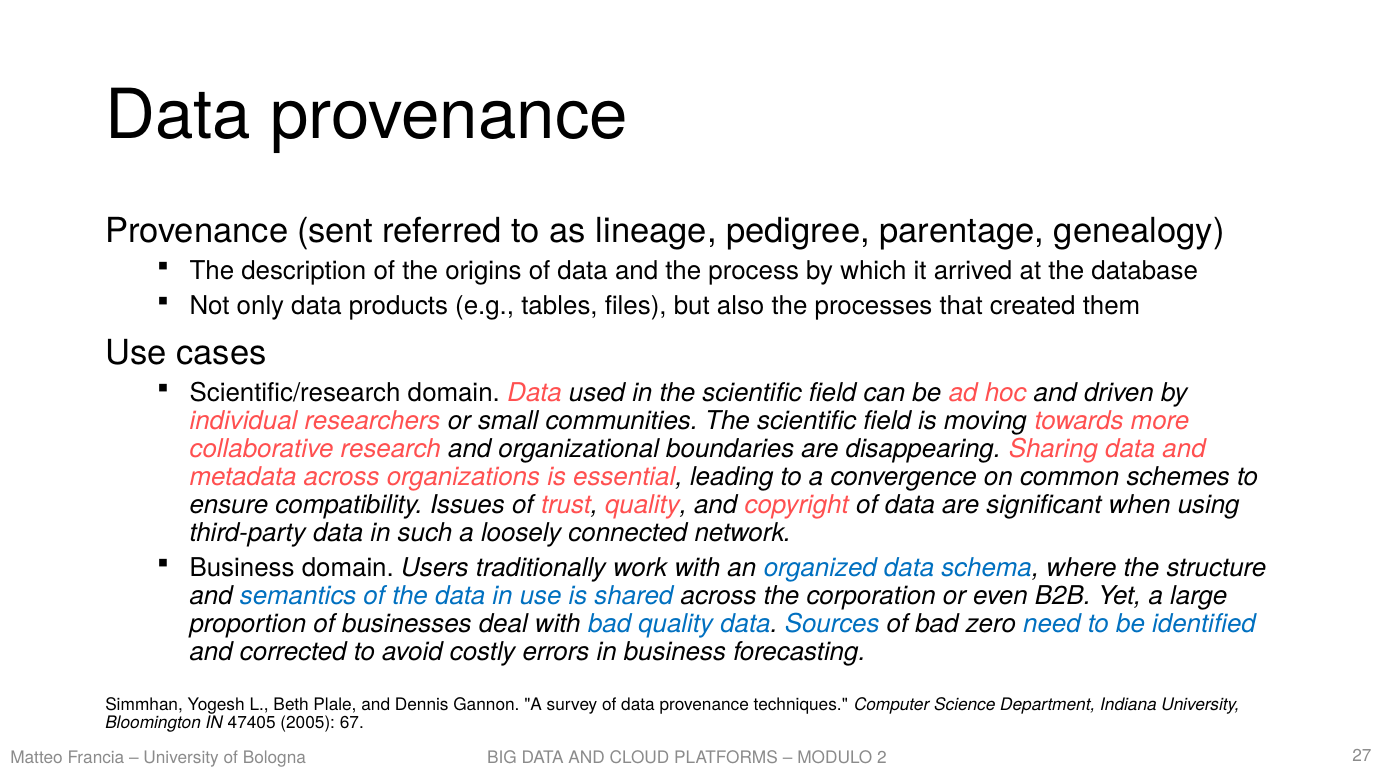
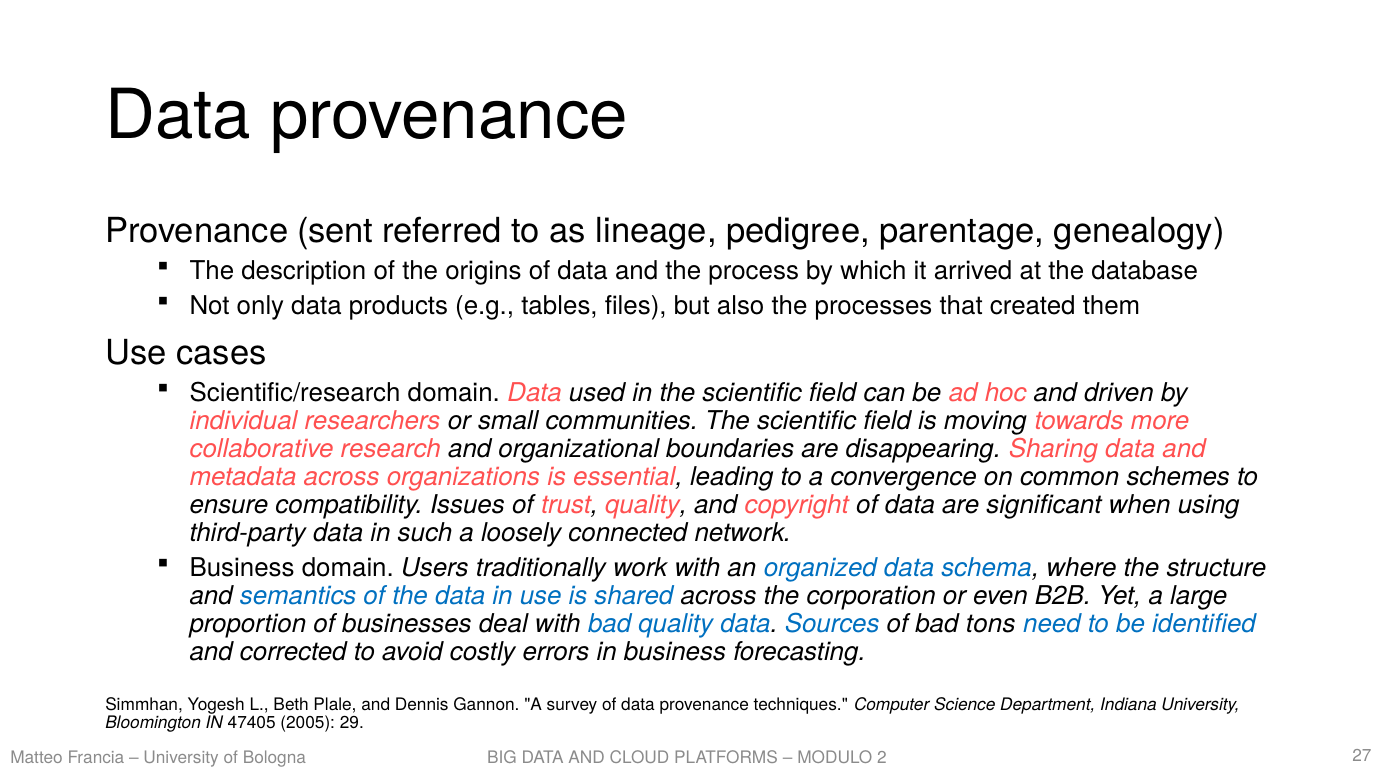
zero: zero -> tons
67: 67 -> 29
